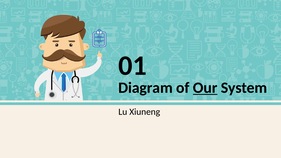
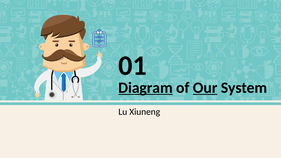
Diagram underline: none -> present
